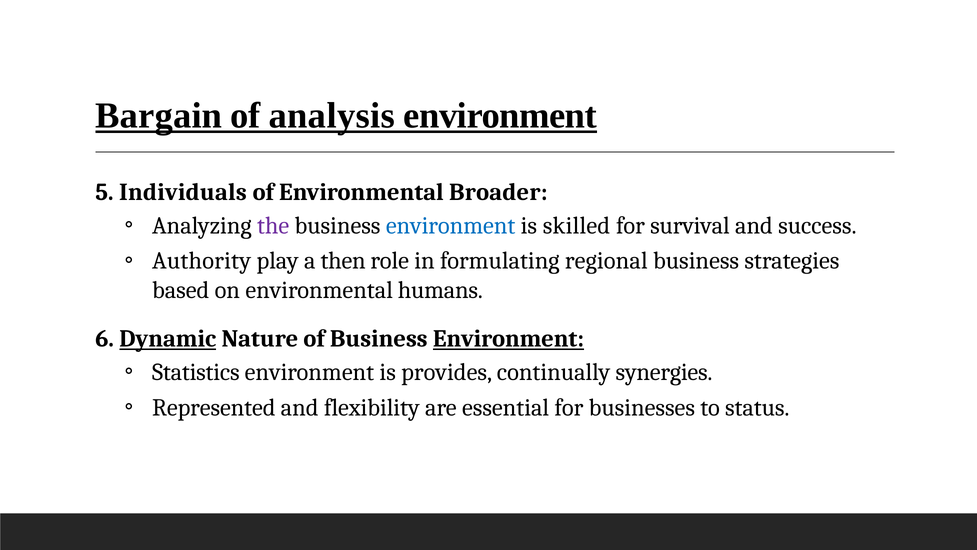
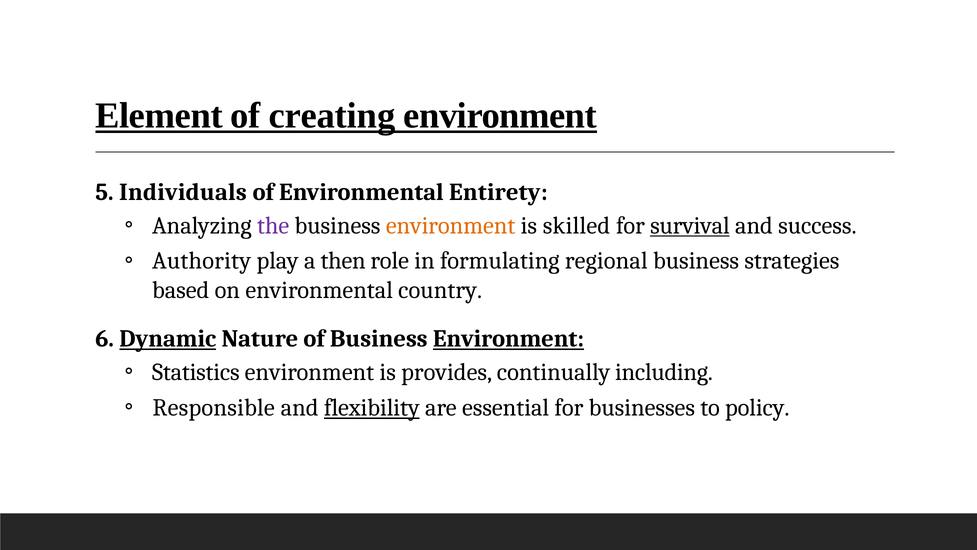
Bargain: Bargain -> Element
analysis: analysis -> creating
Broader: Broader -> Entirety
environment at (451, 225) colour: blue -> orange
survival underline: none -> present
humans: humans -> country
synergies: synergies -> including
Represented: Represented -> Responsible
flexibility underline: none -> present
status: status -> policy
